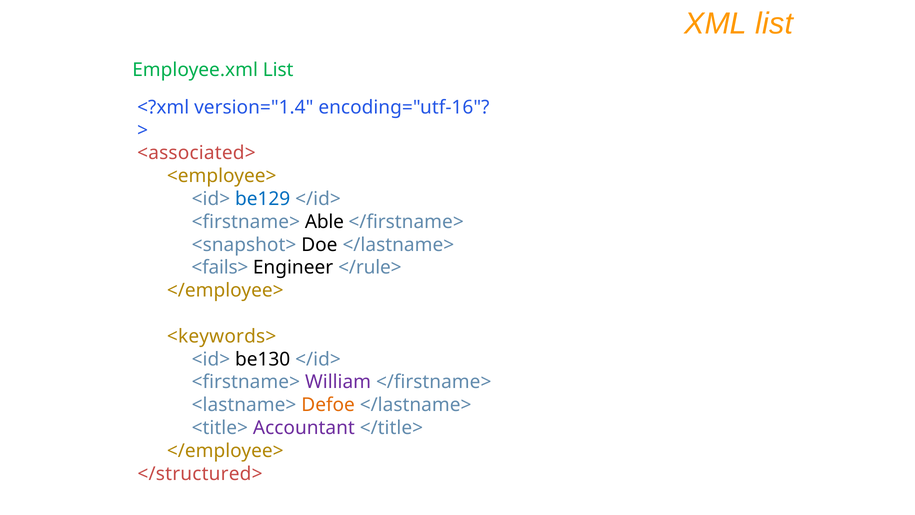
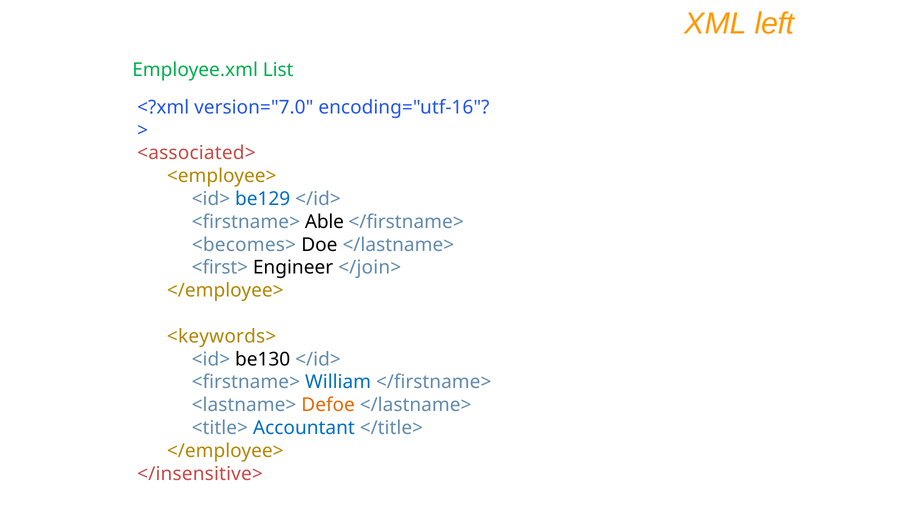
XML list: list -> left
version="1.4: version="1.4 -> version="7.0
<snapshot>: <snapshot> -> <becomes>
<fails>: <fails> -> <first>
</rule>: </rule> -> </join>
William colour: purple -> blue
Accountant colour: purple -> blue
</structured>: </structured> -> </insensitive>
